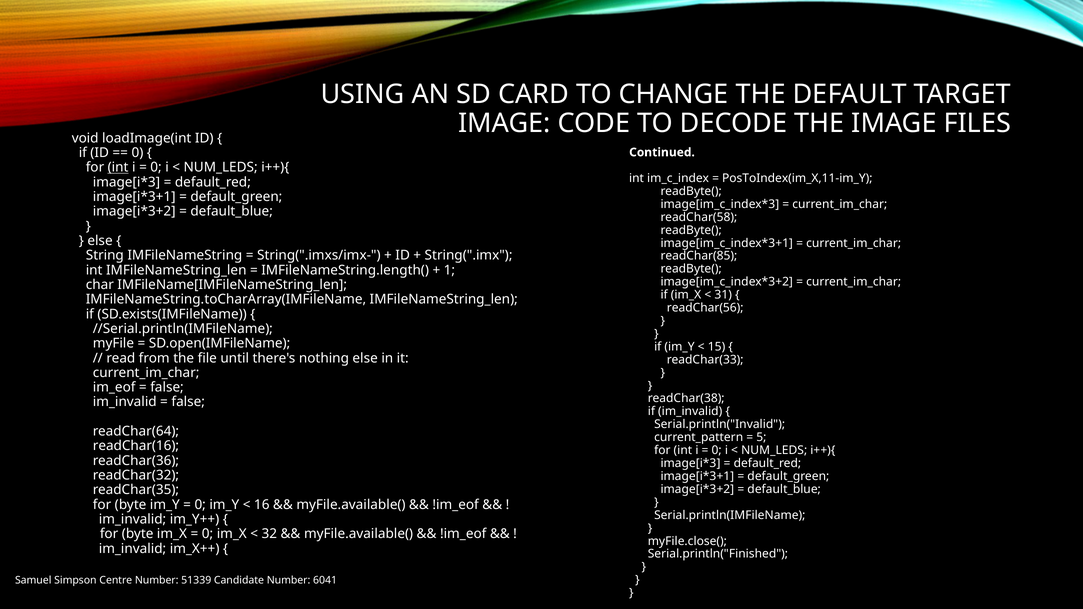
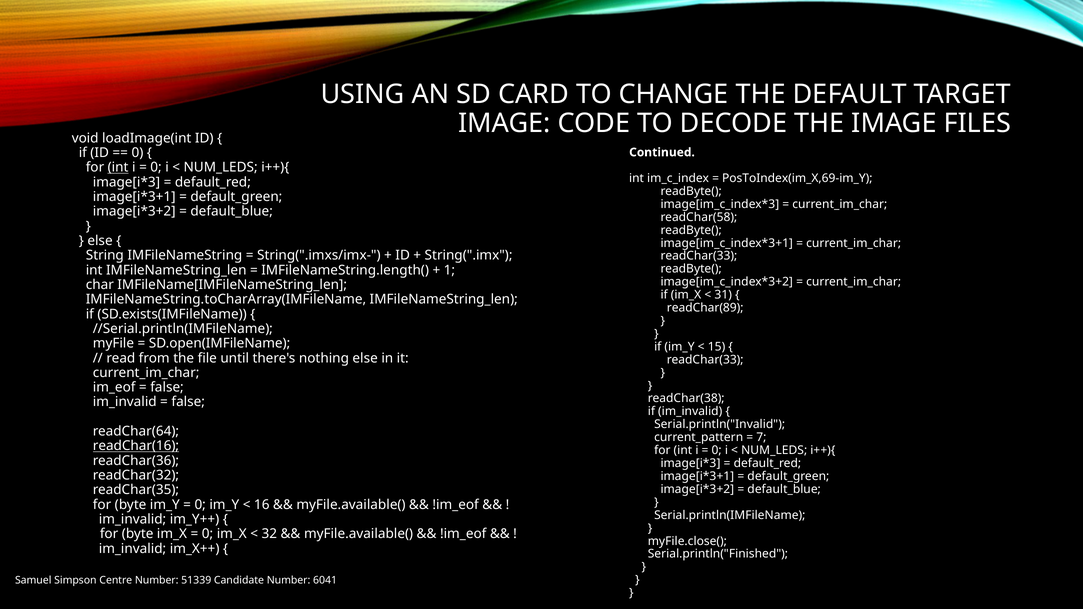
PosToIndex(im_X,11-im_Y: PosToIndex(im_X,11-im_Y -> PosToIndex(im_X,69-im_Y
readChar(85 at (699, 256): readChar(85 -> readChar(33
readChar(56: readChar(56 -> readChar(89
5: 5 -> 7
readChar(16 underline: none -> present
